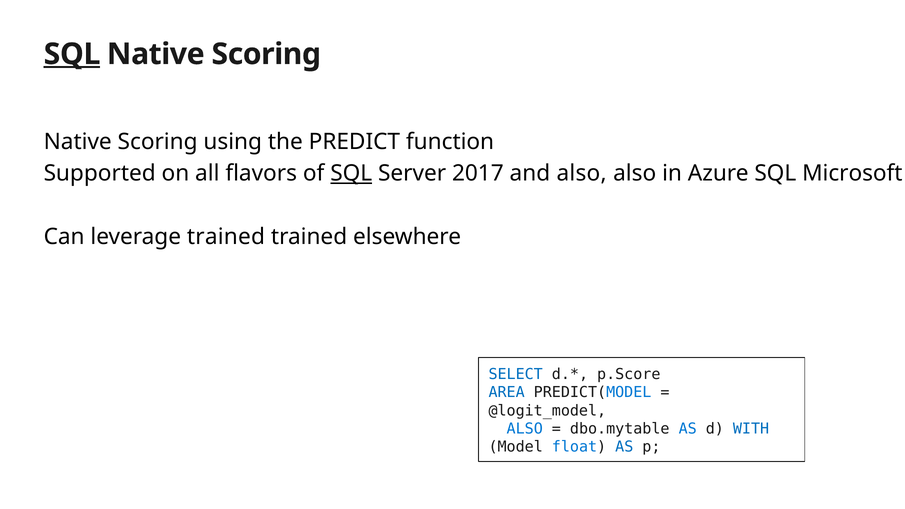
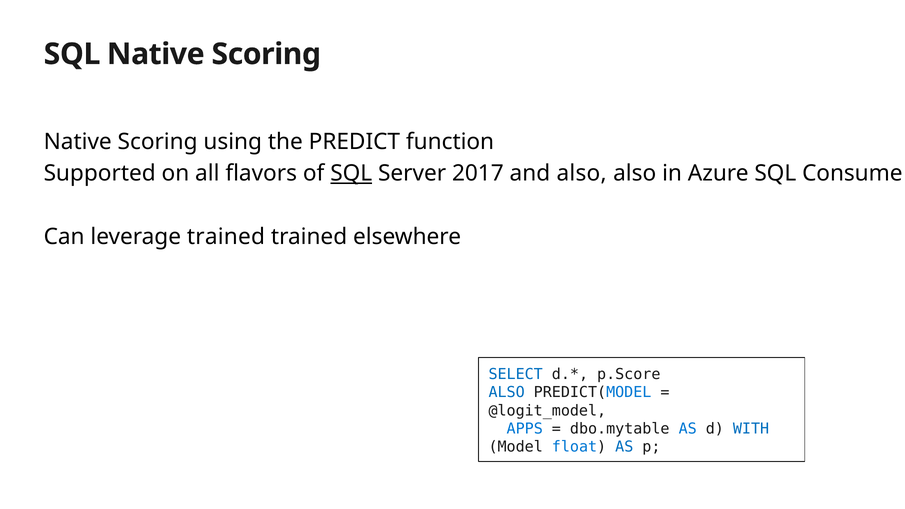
SQL at (72, 54) underline: present -> none
Microsoft: Microsoft -> Consume
AREA at (507, 392): AREA -> ALSO
ALSO at (525, 429): ALSO -> APPS
